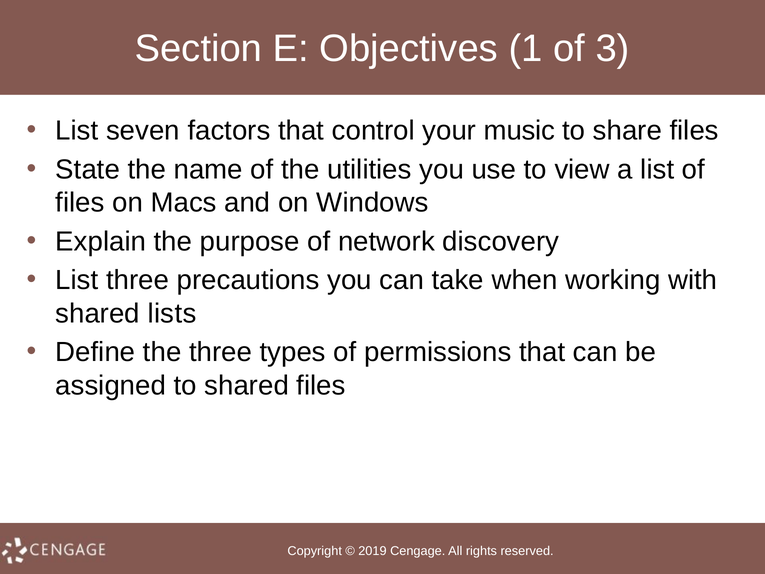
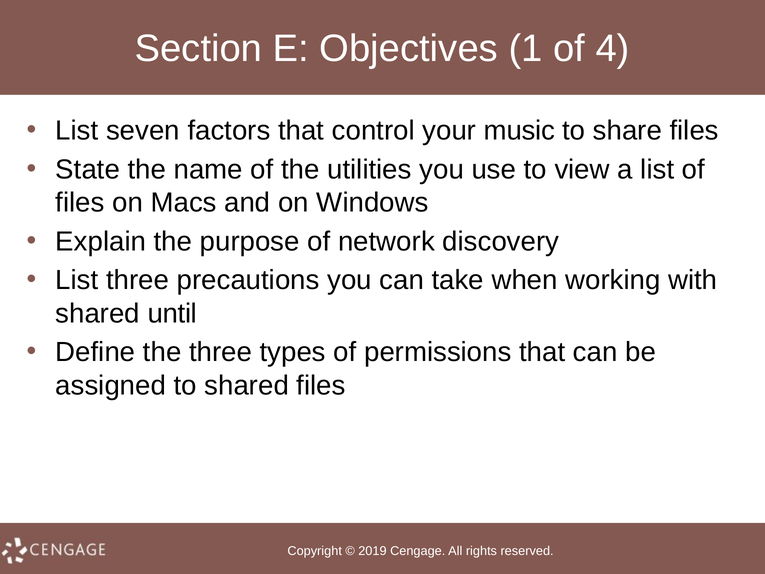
3: 3 -> 4
lists: lists -> until
